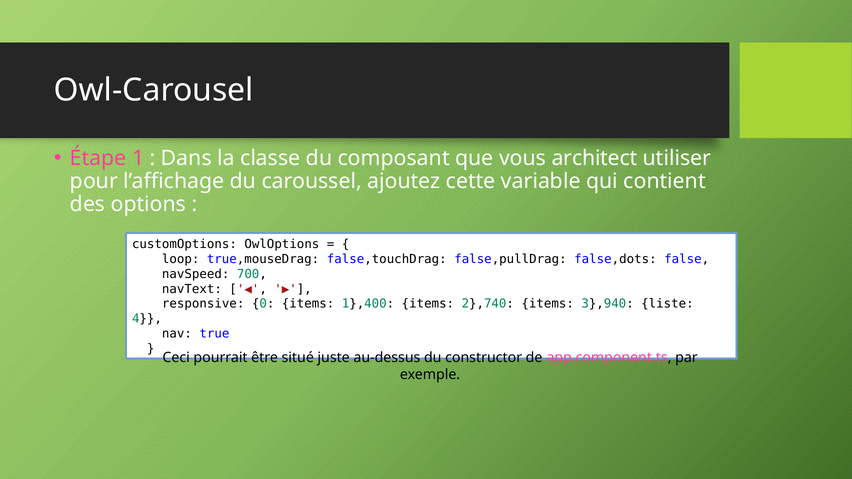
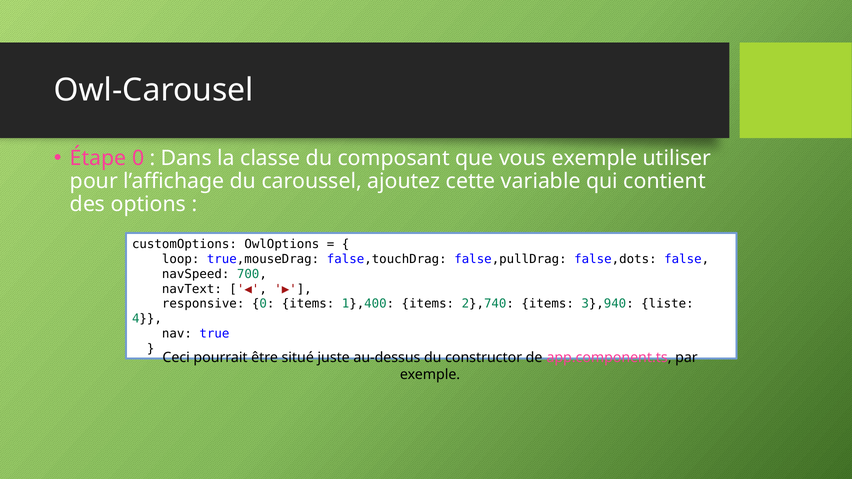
Étape 1: 1 -> 0
vous architect: architect -> exemple
